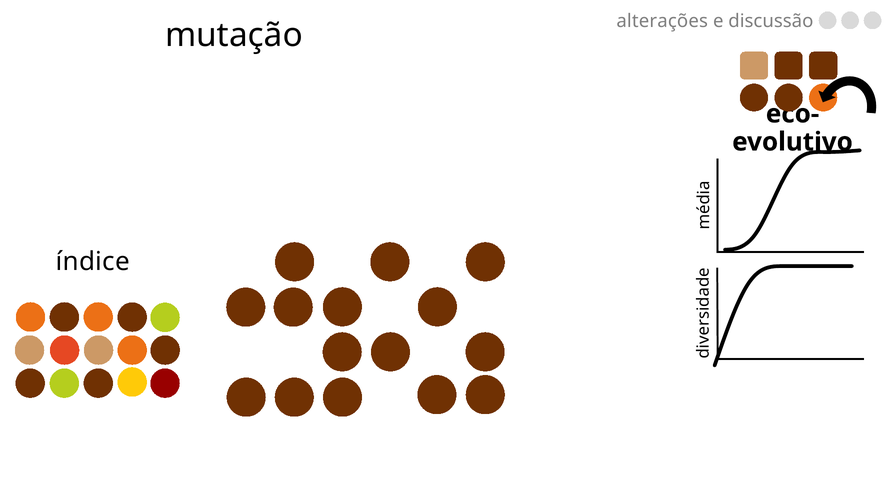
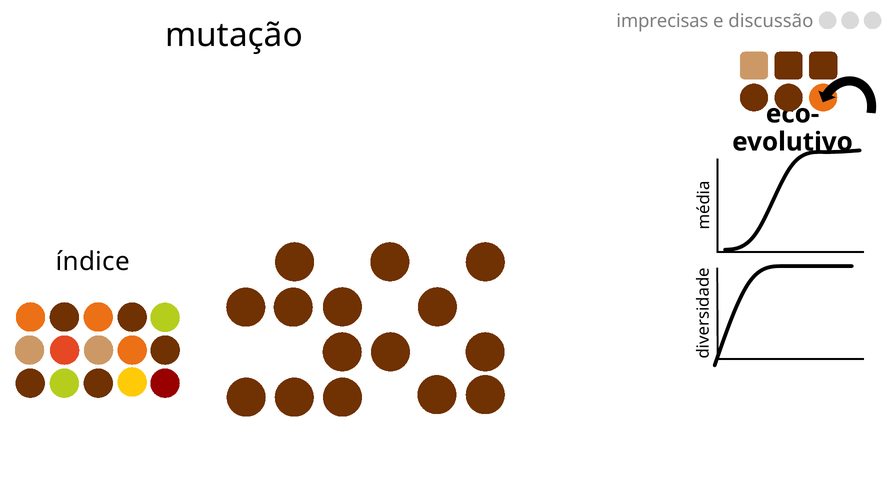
alterações: alterações -> imprecisas
